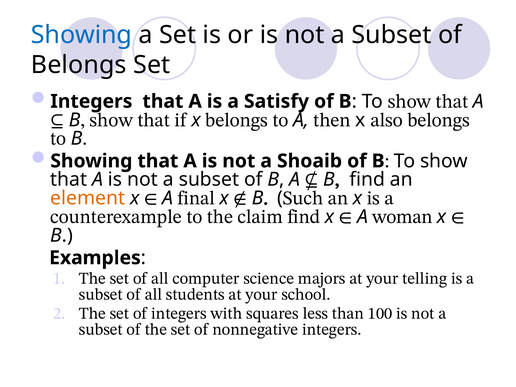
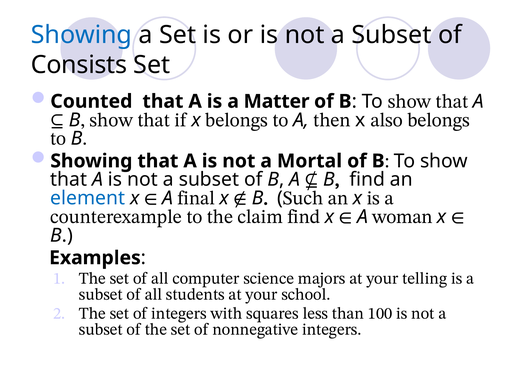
Belongs at (79, 65): Belongs -> Consists
Integers at (91, 101): Integers -> Counted
Satisfy: Satisfy -> Matter
Shoaib: Shoaib -> Mortal
element colour: orange -> blue
